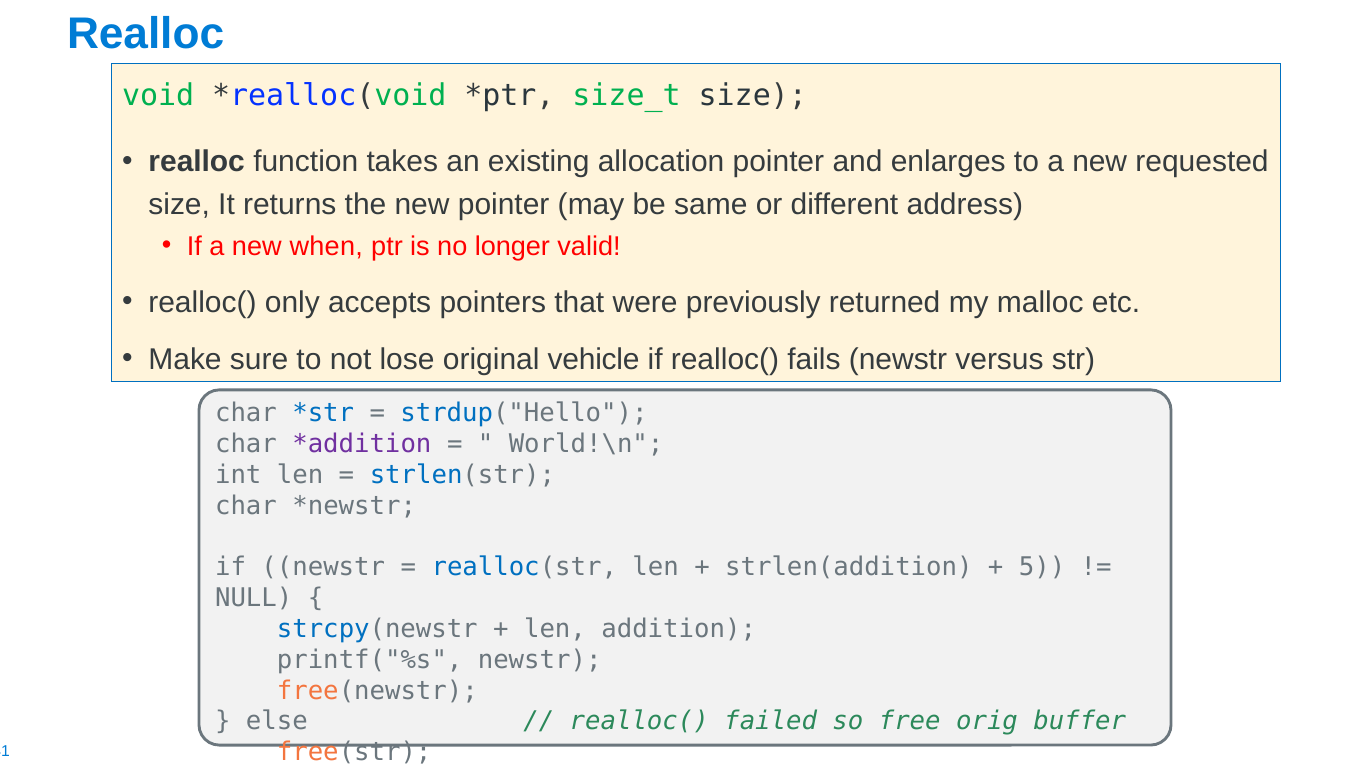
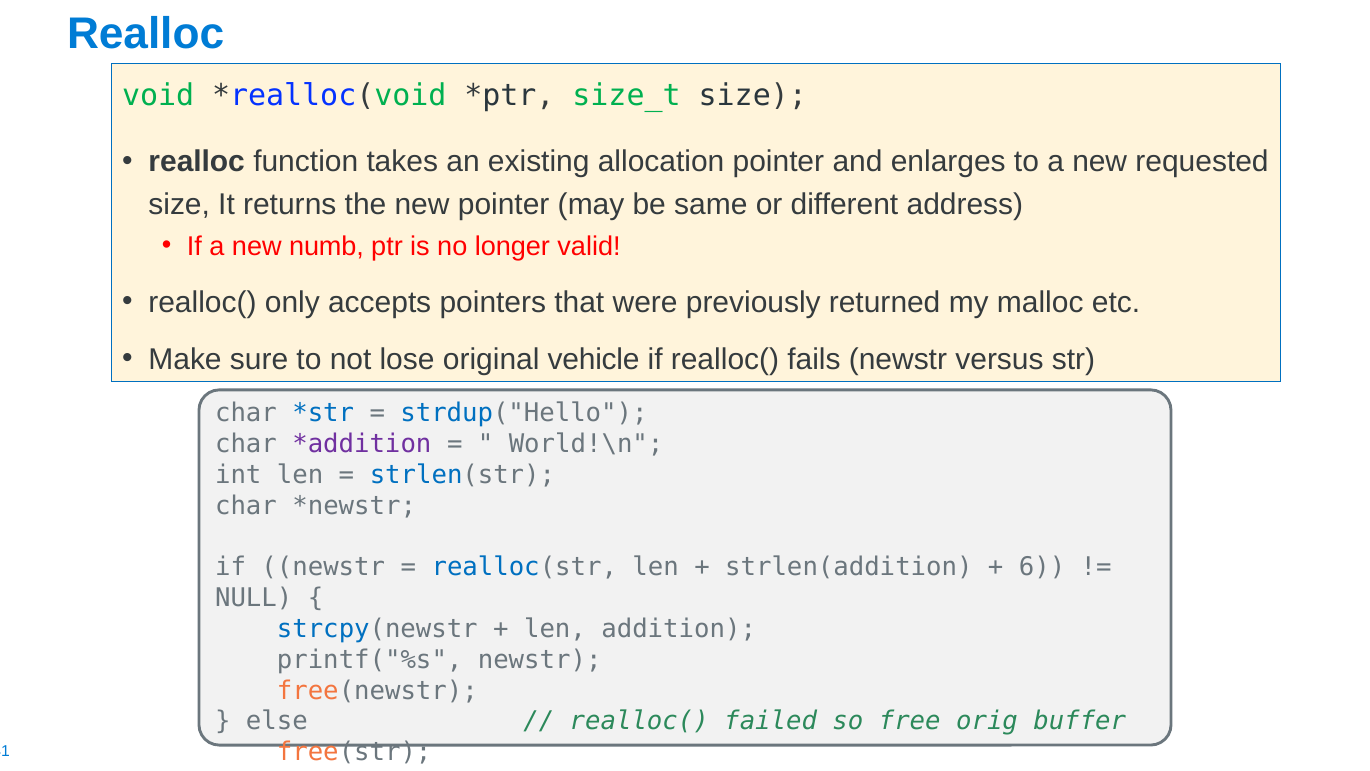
when: when -> numb
5: 5 -> 6
